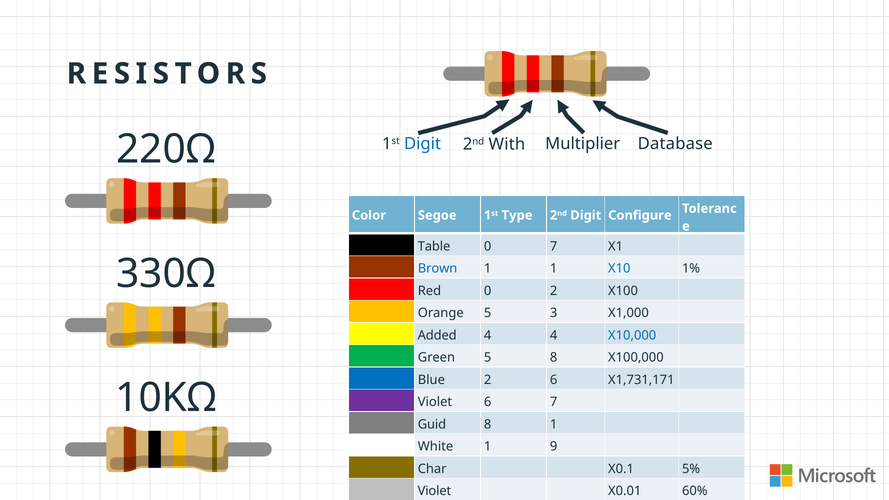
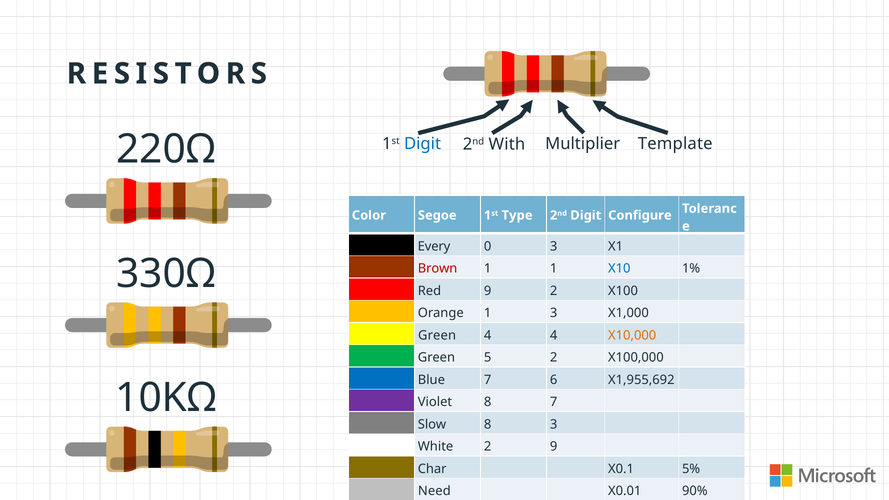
Database: Database -> Template
Table: Table -> Every
0 7: 7 -> 3
Brown colour: blue -> red
Red 0: 0 -> 9
Orange 5: 5 -> 1
Added at (437, 335): Added -> Green
X10,000 colour: blue -> orange
5 8: 8 -> 2
Blue 2: 2 -> 7
X1,731,171: X1,731,171 -> X1,955,692
Violet 6: 6 -> 8
Guid: Guid -> Slow
8 1: 1 -> 3
White 1: 1 -> 2
Violet at (434, 491): Violet -> Need
60%: 60% -> 90%
